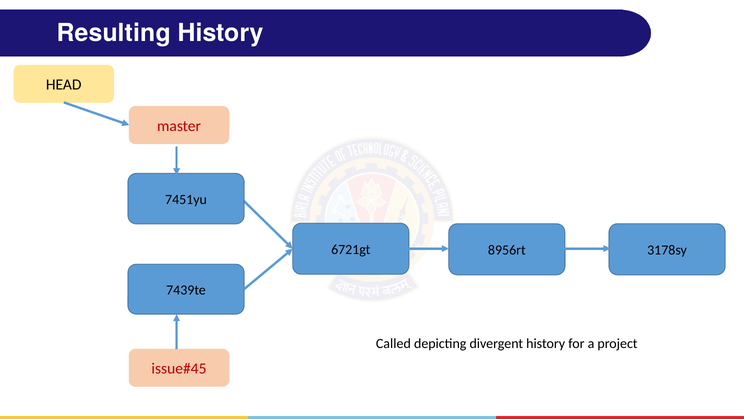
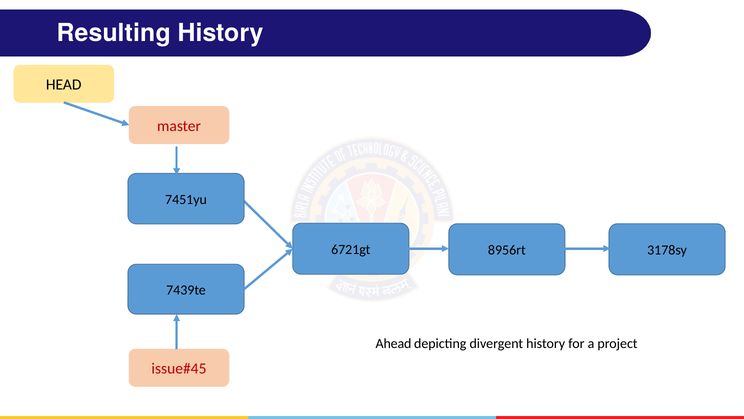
Called: Called -> Ahead
